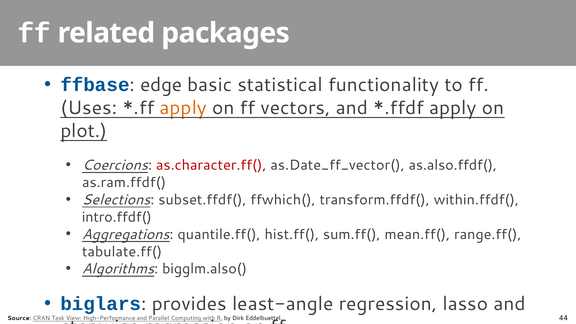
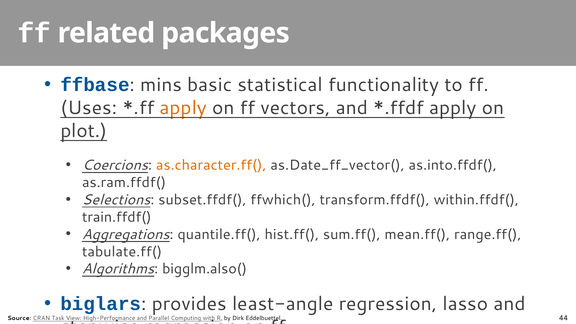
edge: edge -> mins
as.character.ff( colour: red -> orange
as.also.ffdf(: as.also.ffdf( -> as.into.ffdf(
intro.ffdf(: intro.ffdf( -> train.ffdf(
